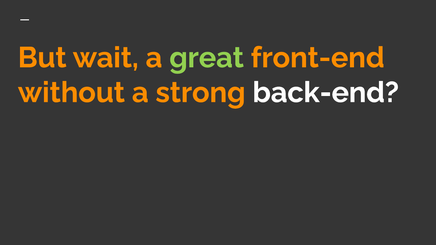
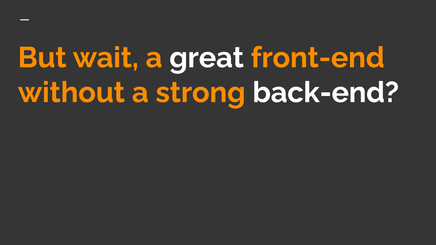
great colour: light green -> white
